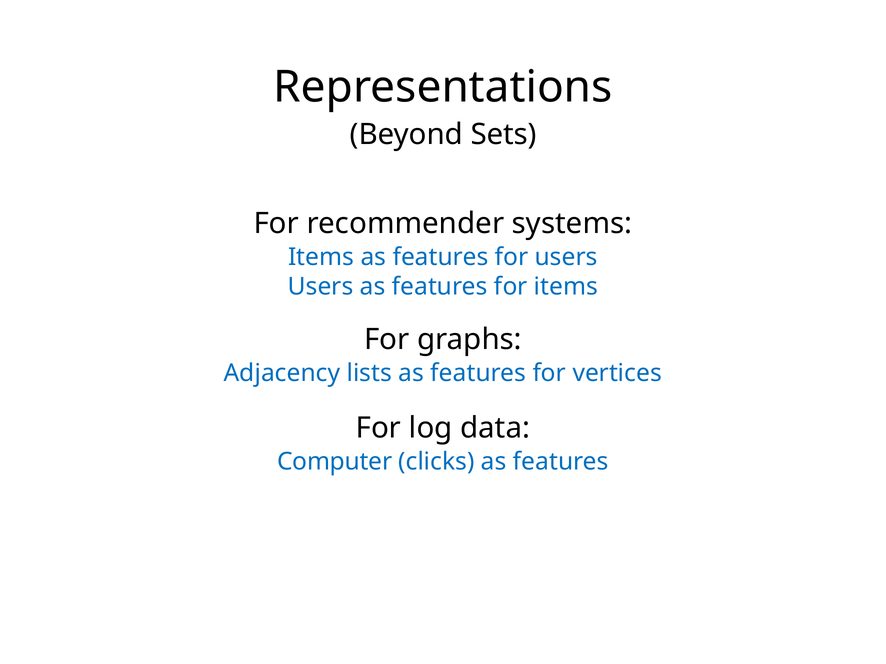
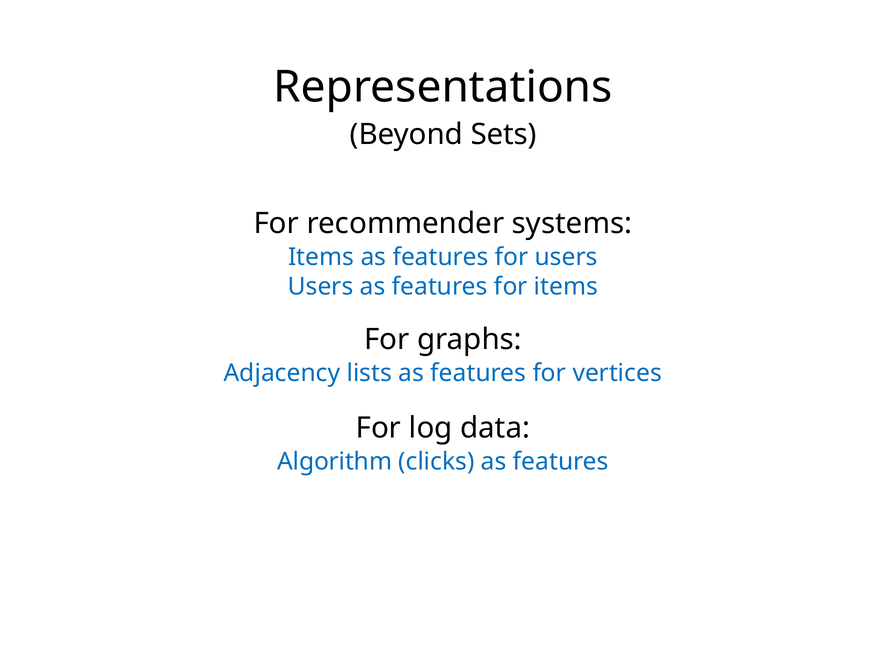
Computer: Computer -> Algorithm
